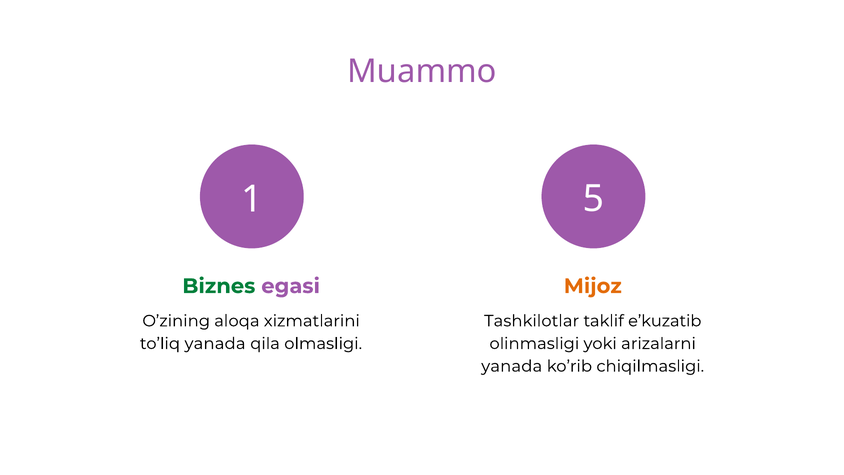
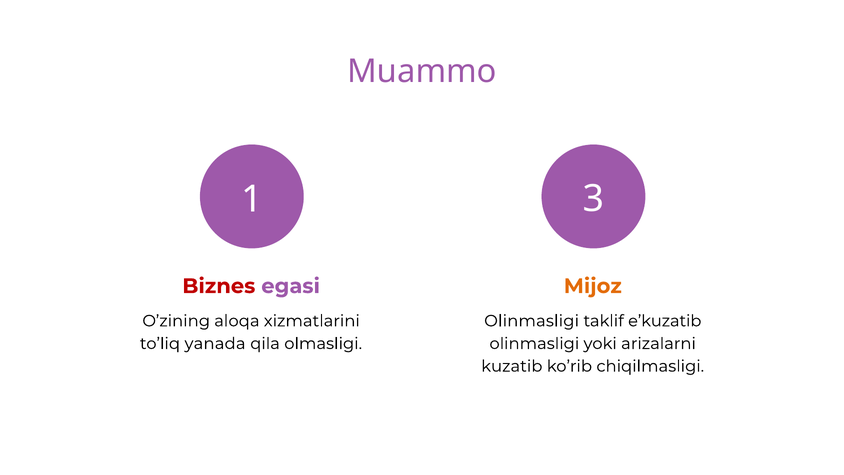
5: 5 -> 3
Biznes colour: green -> red
Tashkilotlar at (532, 321): Tashkilotlar -> Olinmasligi
yanada at (512, 366): yanada -> kuzatib
